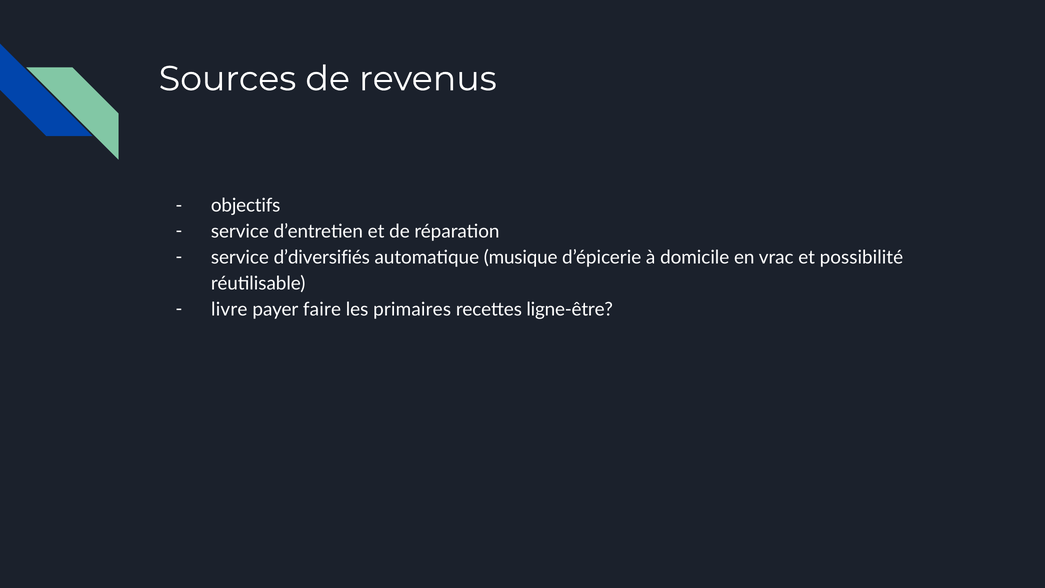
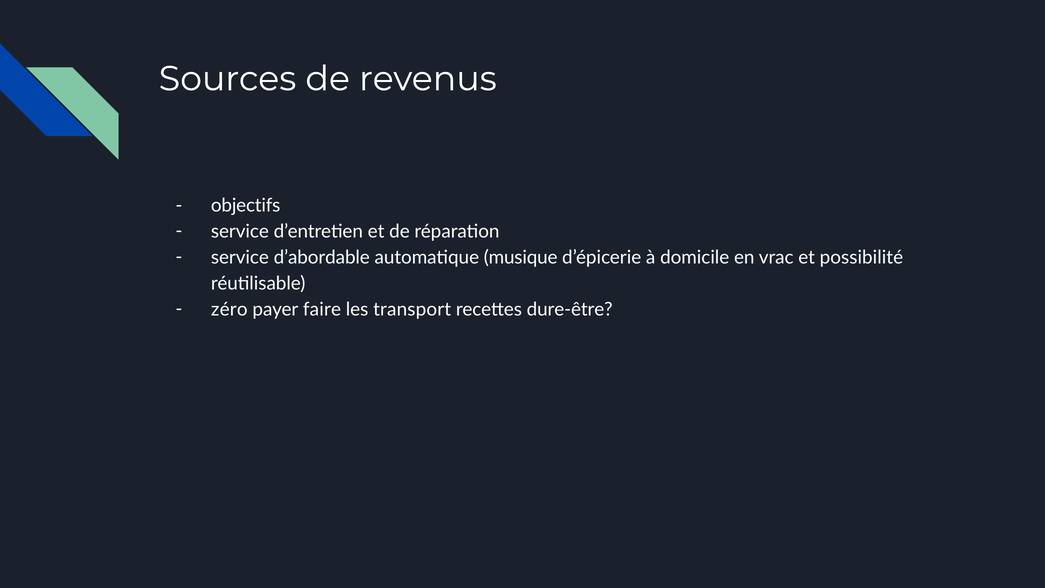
d’diversifiés: d’diversifiés -> d’abordable
livre: livre -> zéro
primaires: primaires -> transport
ligne-être: ligne-être -> dure-être
